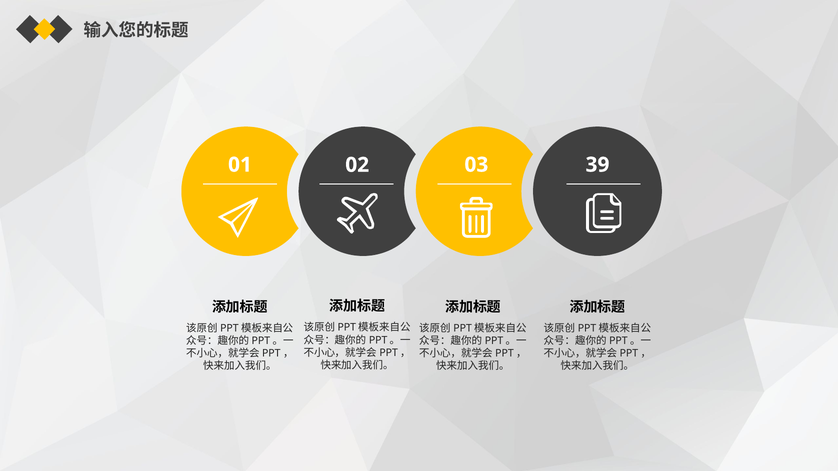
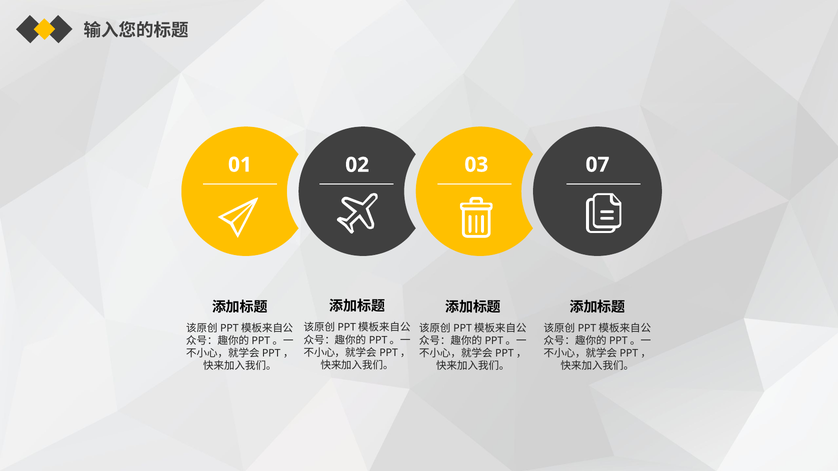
39: 39 -> 07
